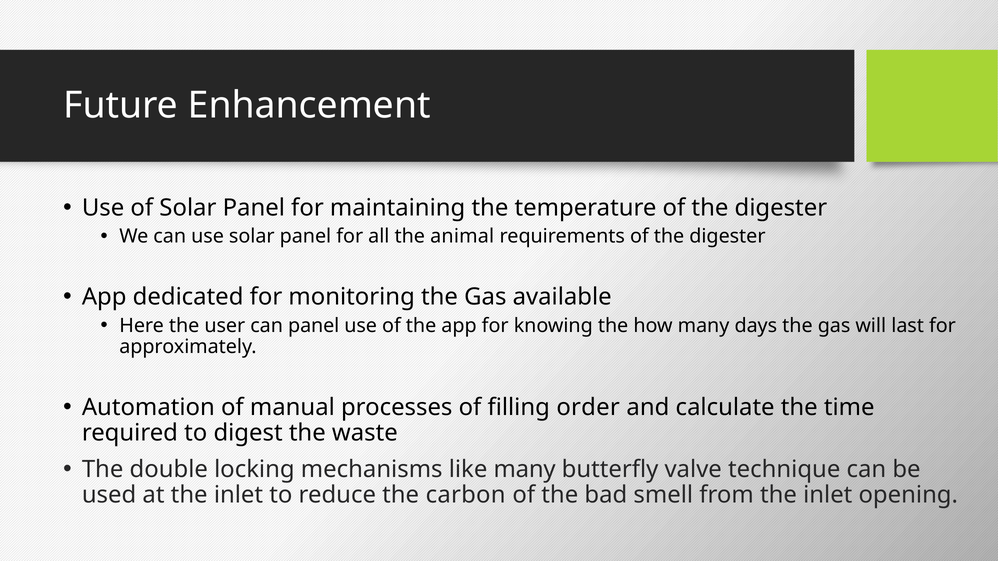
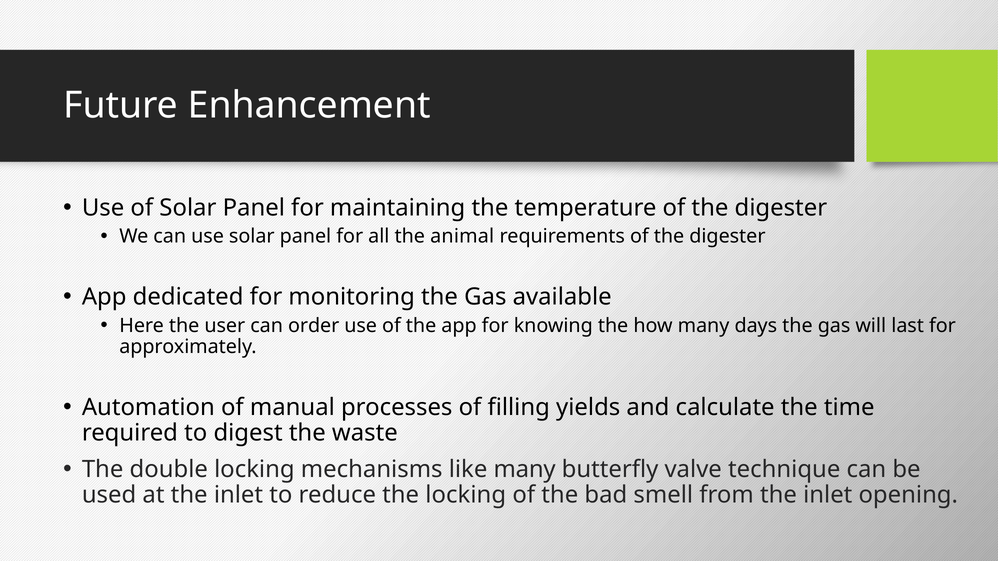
can panel: panel -> order
order: order -> yields
the carbon: carbon -> locking
